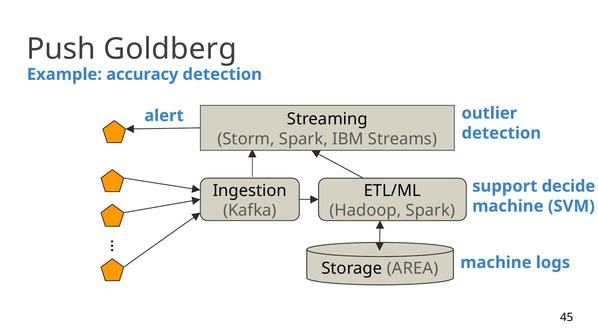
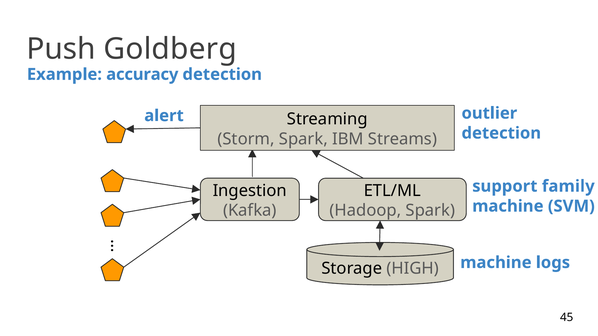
decide: decide -> family
AREA: AREA -> HIGH
